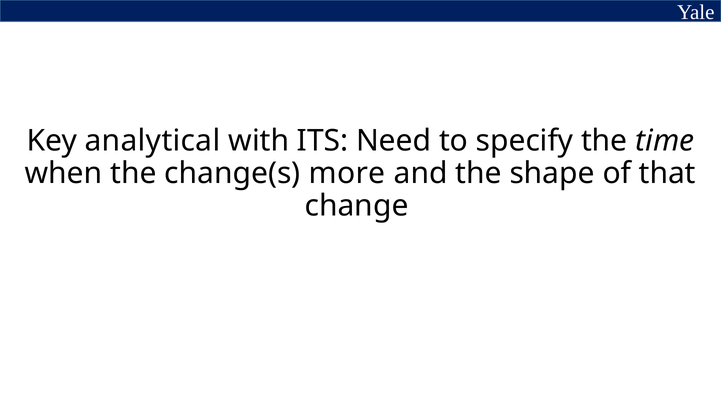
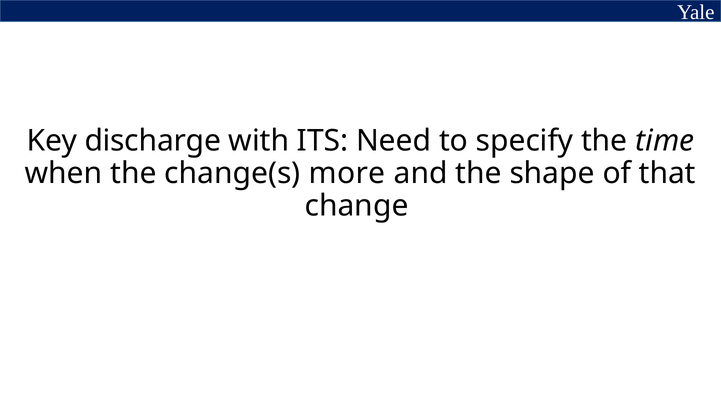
analytical: analytical -> discharge
